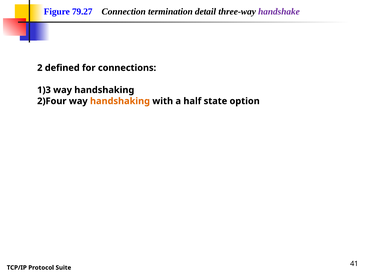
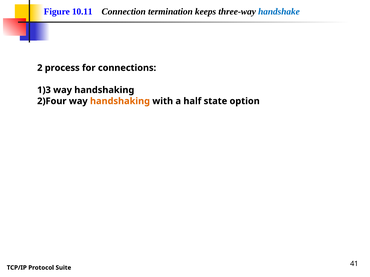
79.27: 79.27 -> 10.11
detail: detail -> keeps
handshake colour: purple -> blue
defined: defined -> process
